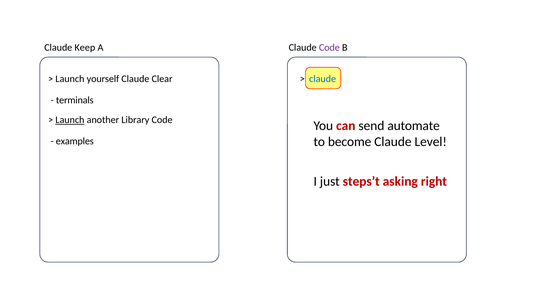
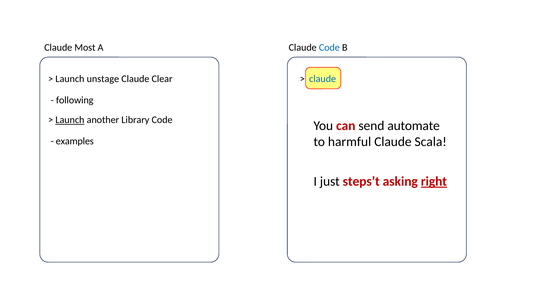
Keep: Keep -> Most
Code at (329, 48) colour: purple -> blue
yourself: yourself -> unstage
terminals: terminals -> following
become: become -> harmful
Level: Level -> Scala
right underline: none -> present
